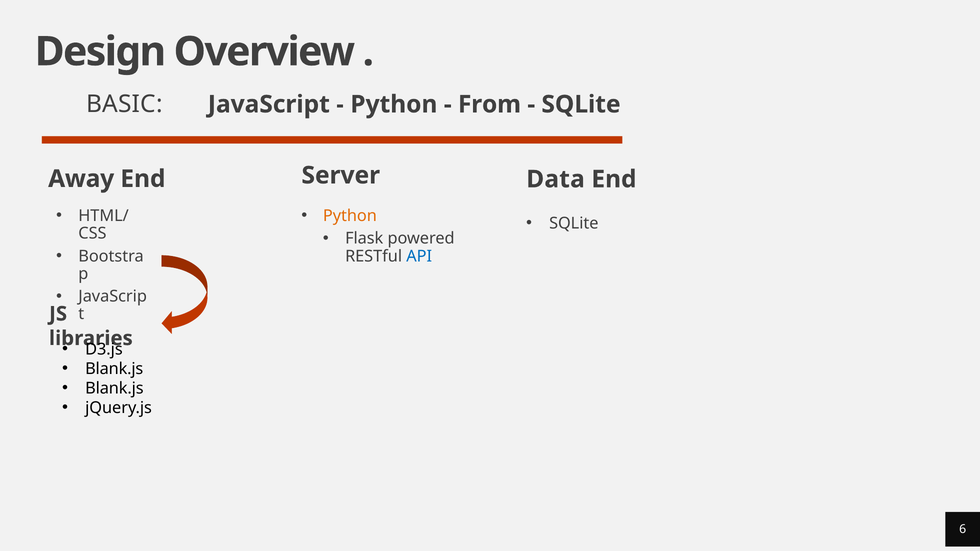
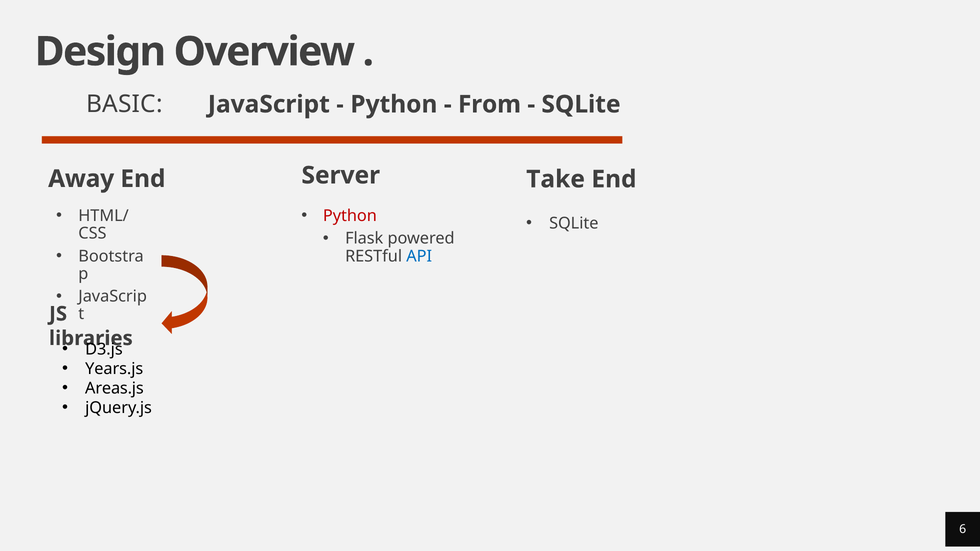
Data: Data -> Take
Python at (350, 216) colour: orange -> red
Blank.js at (114, 369): Blank.js -> Years.js
Blank.js at (114, 389): Blank.js -> Areas.js
